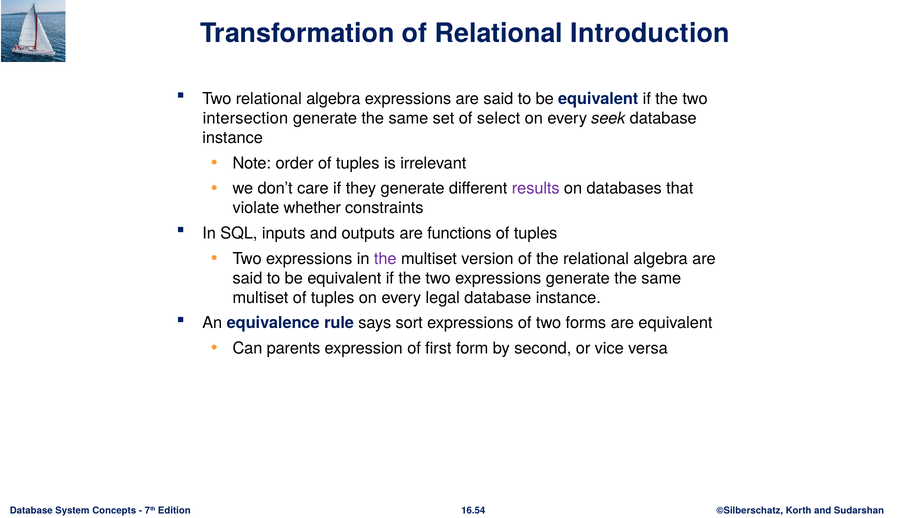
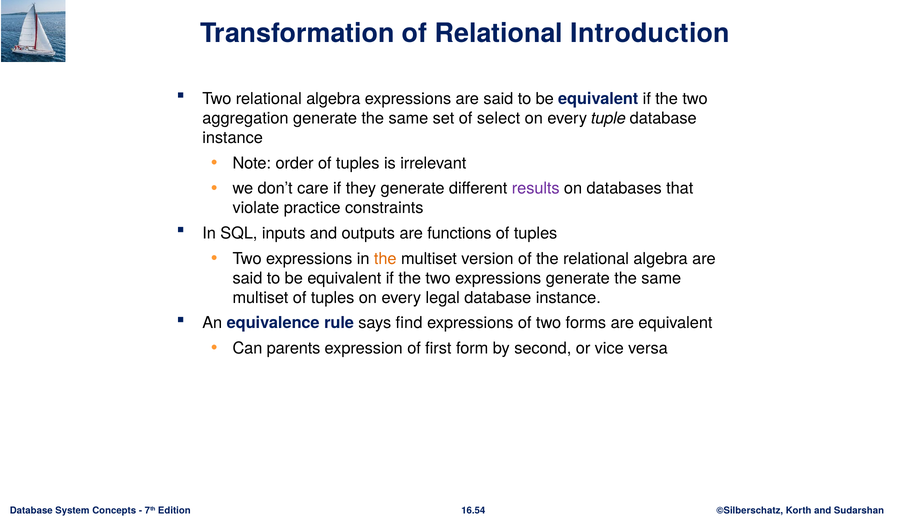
intersection: intersection -> aggregation
seek: seek -> tuple
whether: whether -> practice
the at (385, 258) colour: purple -> orange
sort: sort -> find
